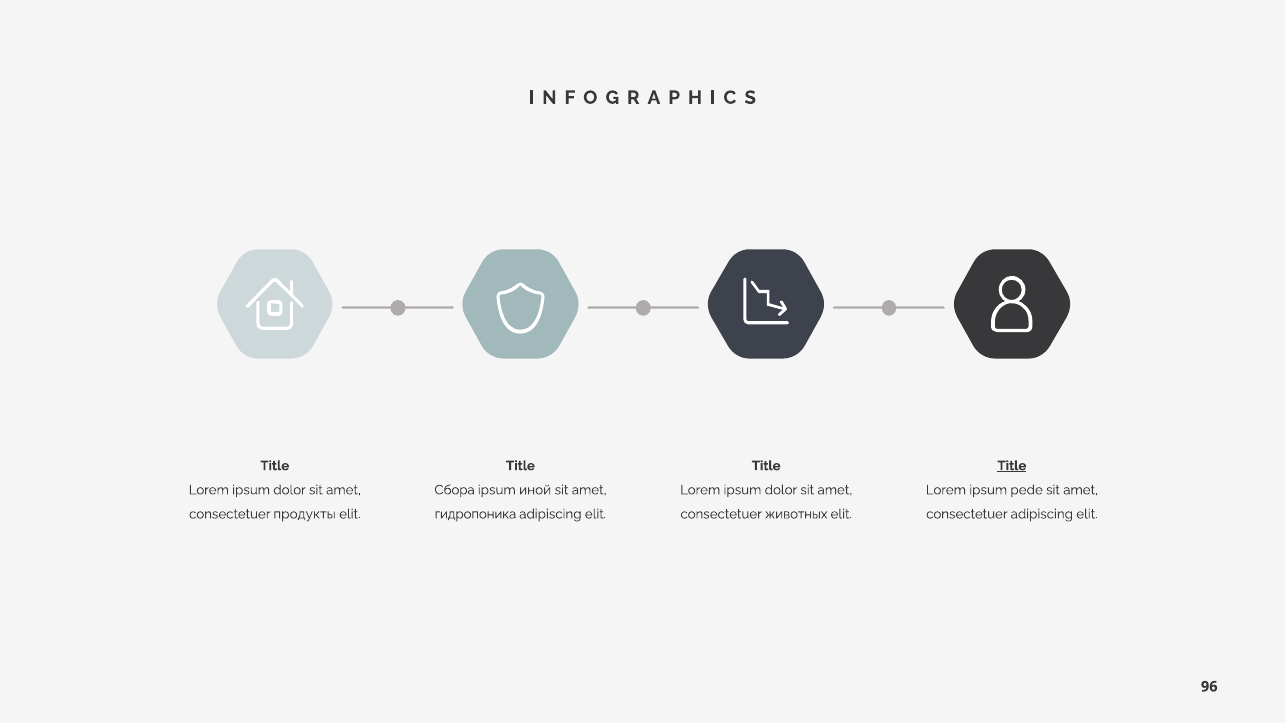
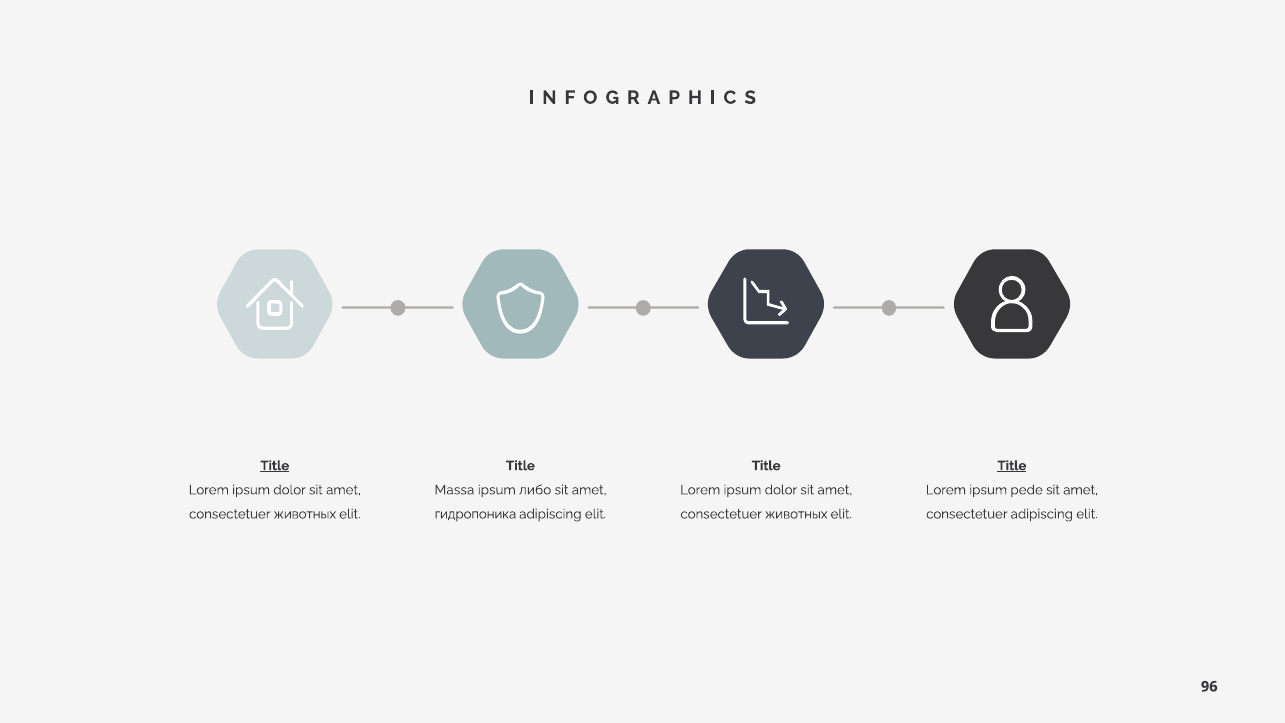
Title at (275, 466) underline: none -> present
Сбора: Сбора -> Massa
иной: иной -> либо
продукты at (305, 514): продукты -> животных
